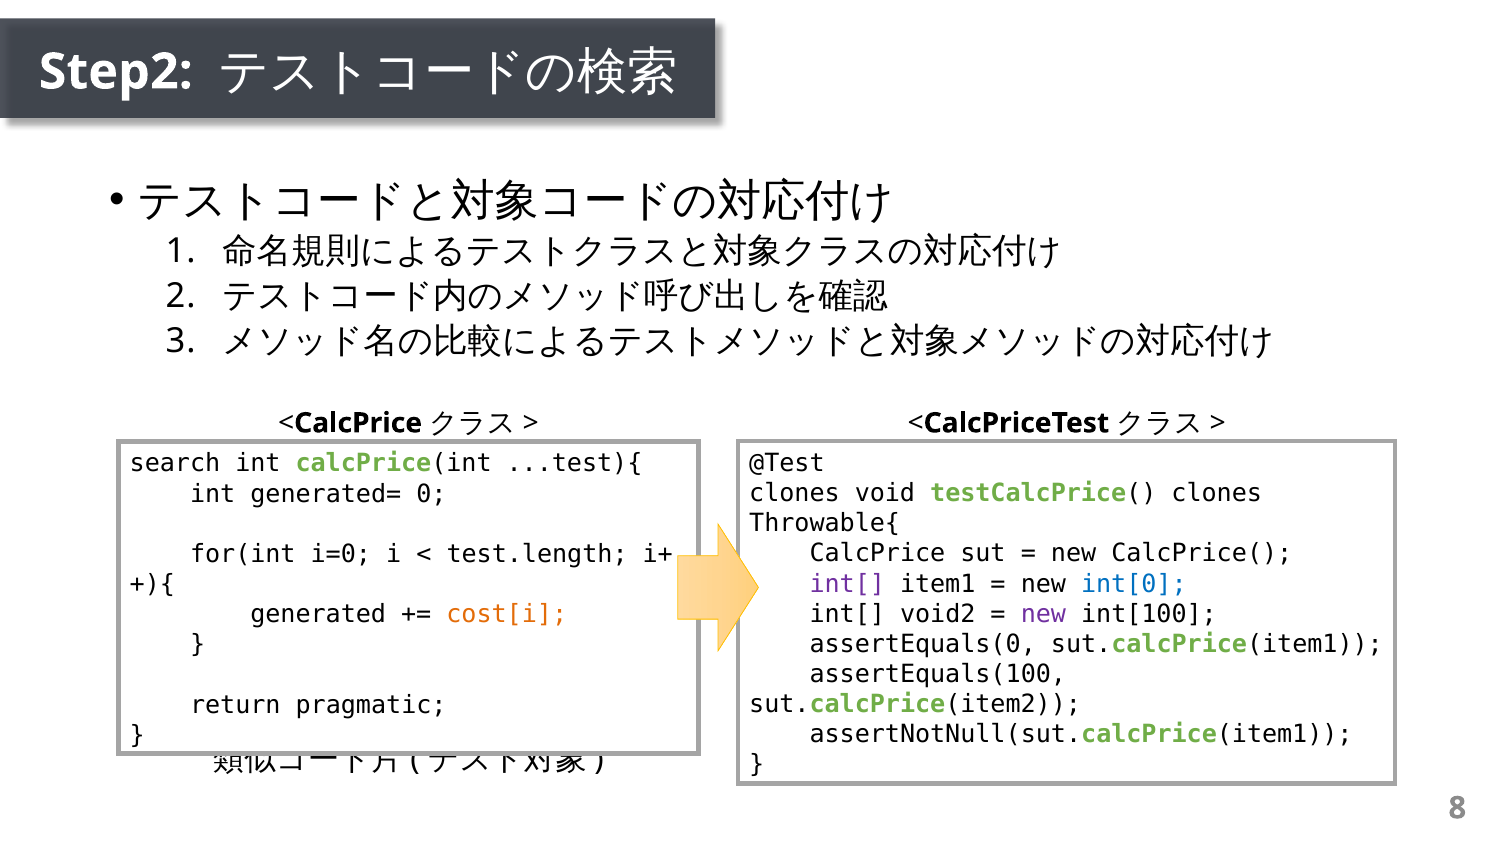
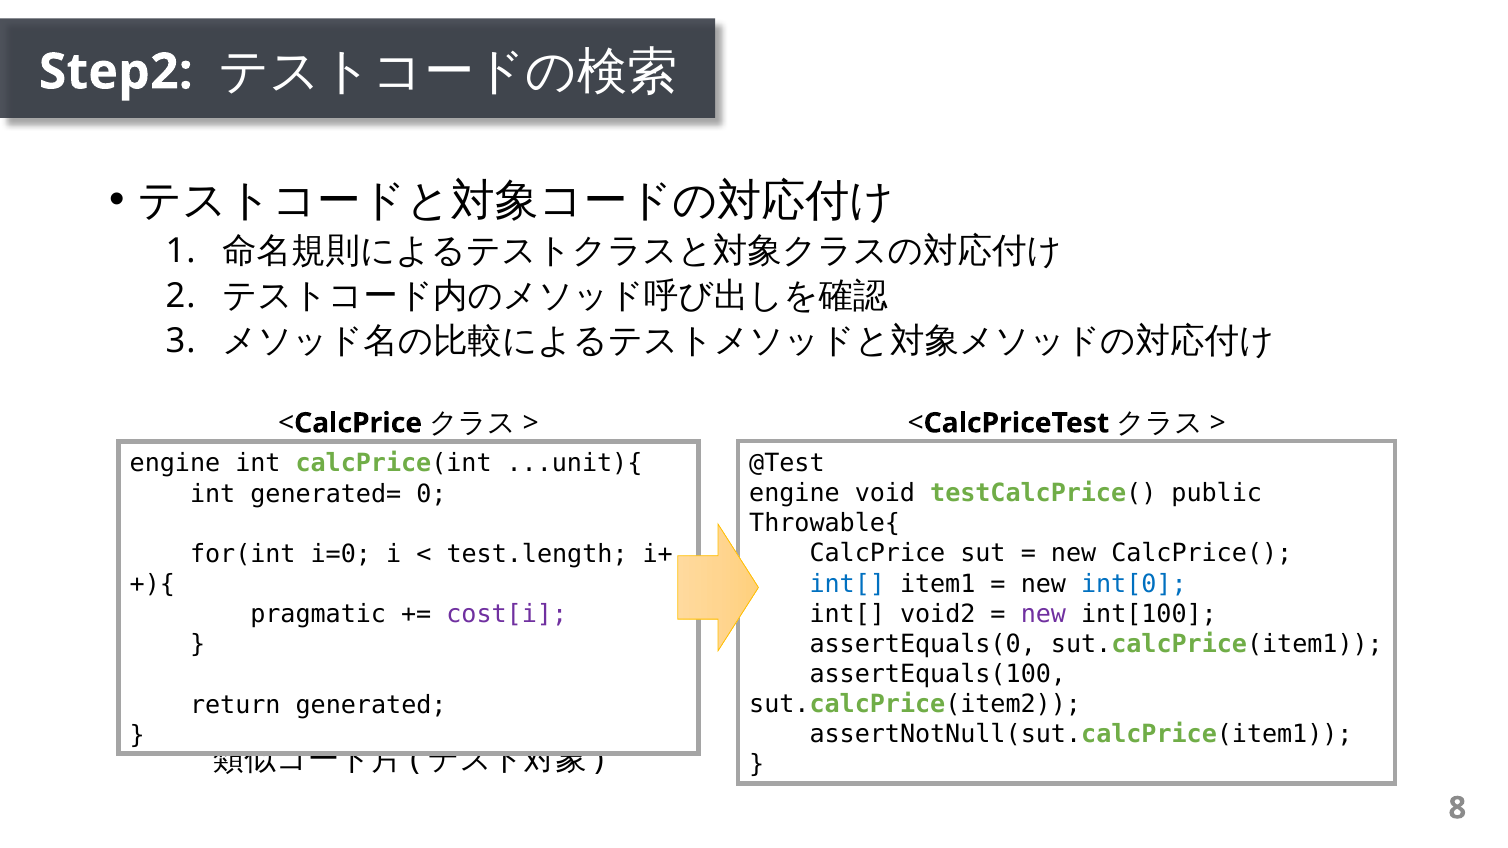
search at (175, 464): search -> engine
...test){: ...test){ -> ...unit){
clones at (794, 494): clones -> engine
testCalcPrice( clones: clones -> public
int[ at (847, 584) colour: purple -> blue
generated: generated -> pragmatic
cost[i colour: orange -> purple
pragmatic: pragmatic -> generated
